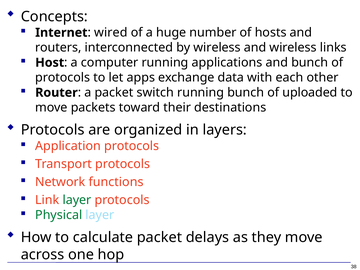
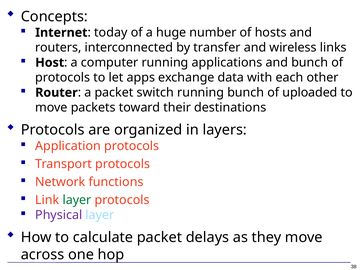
wired: wired -> today
by wireless: wireless -> transfer
Physical colour: green -> purple
